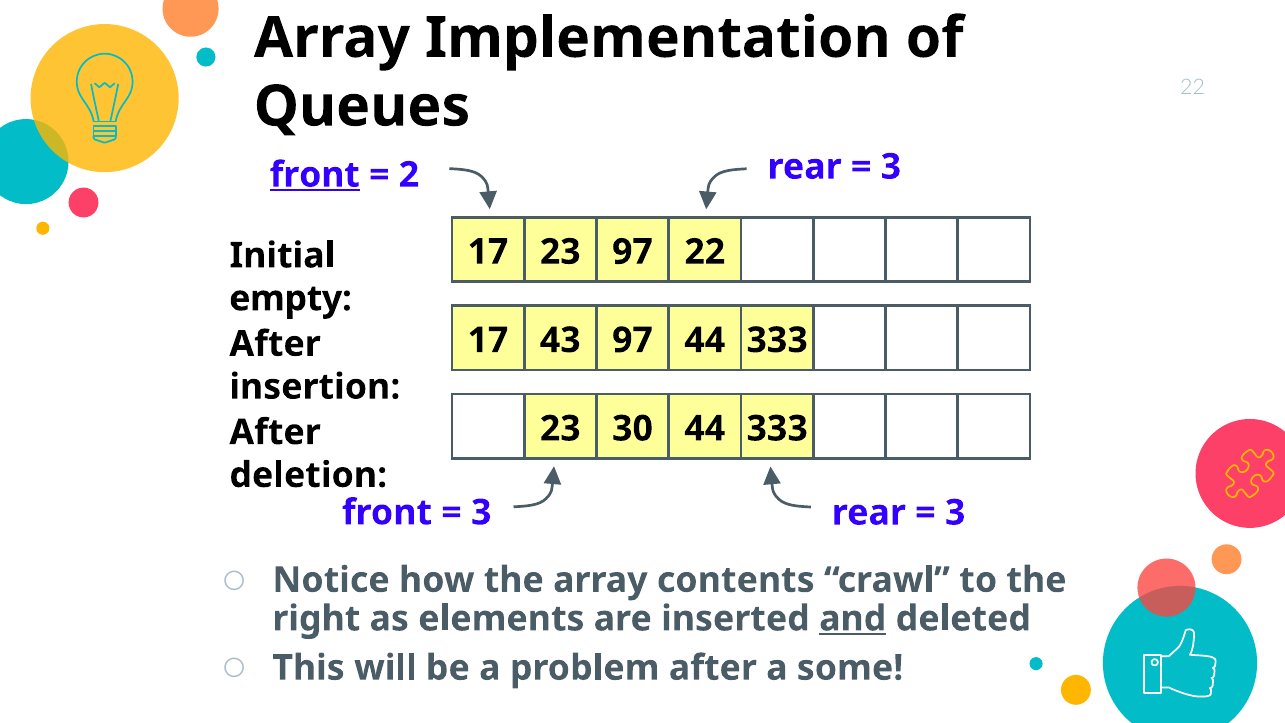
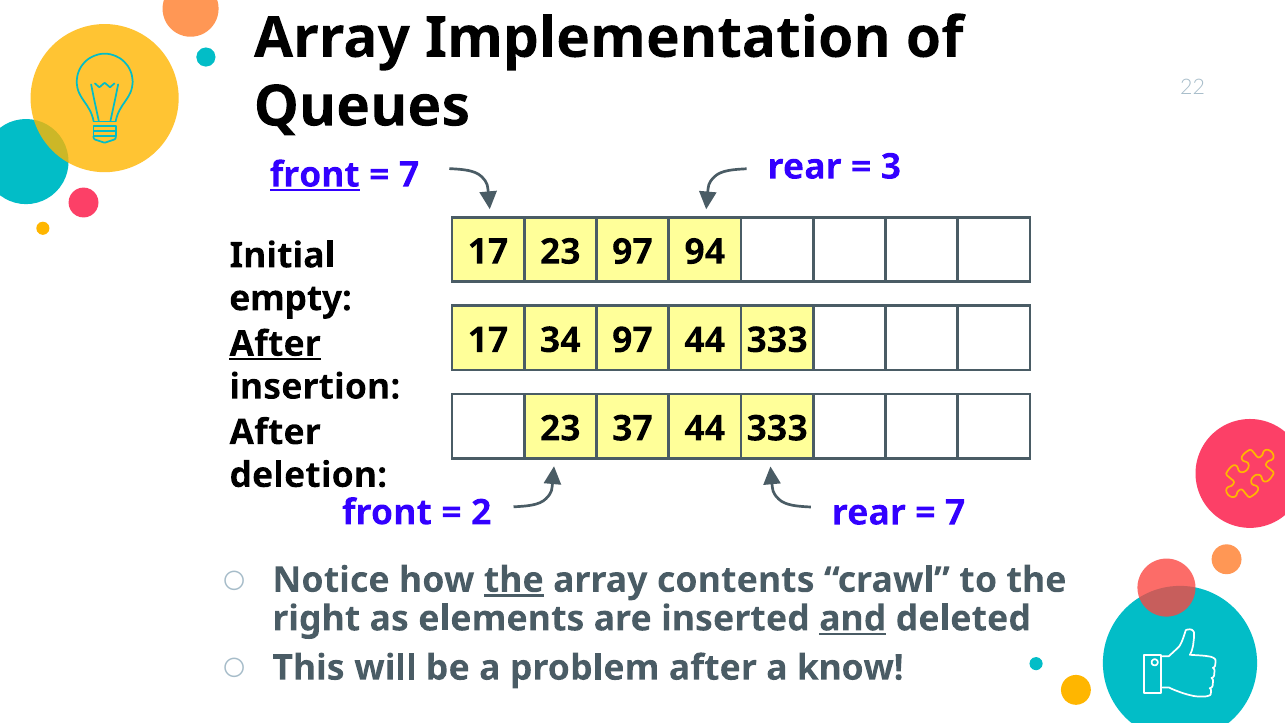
2 at (409, 175): 2 -> 7
97 22: 22 -> 94
43: 43 -> 34
After at (275, 344) underline: none -> present
30: 30 -> 37
3 at (481, 512): 3 -> 2
3 at (955, 513): 3 -> 7
the at (514, 580) underline: none -> present
some: some -> know
